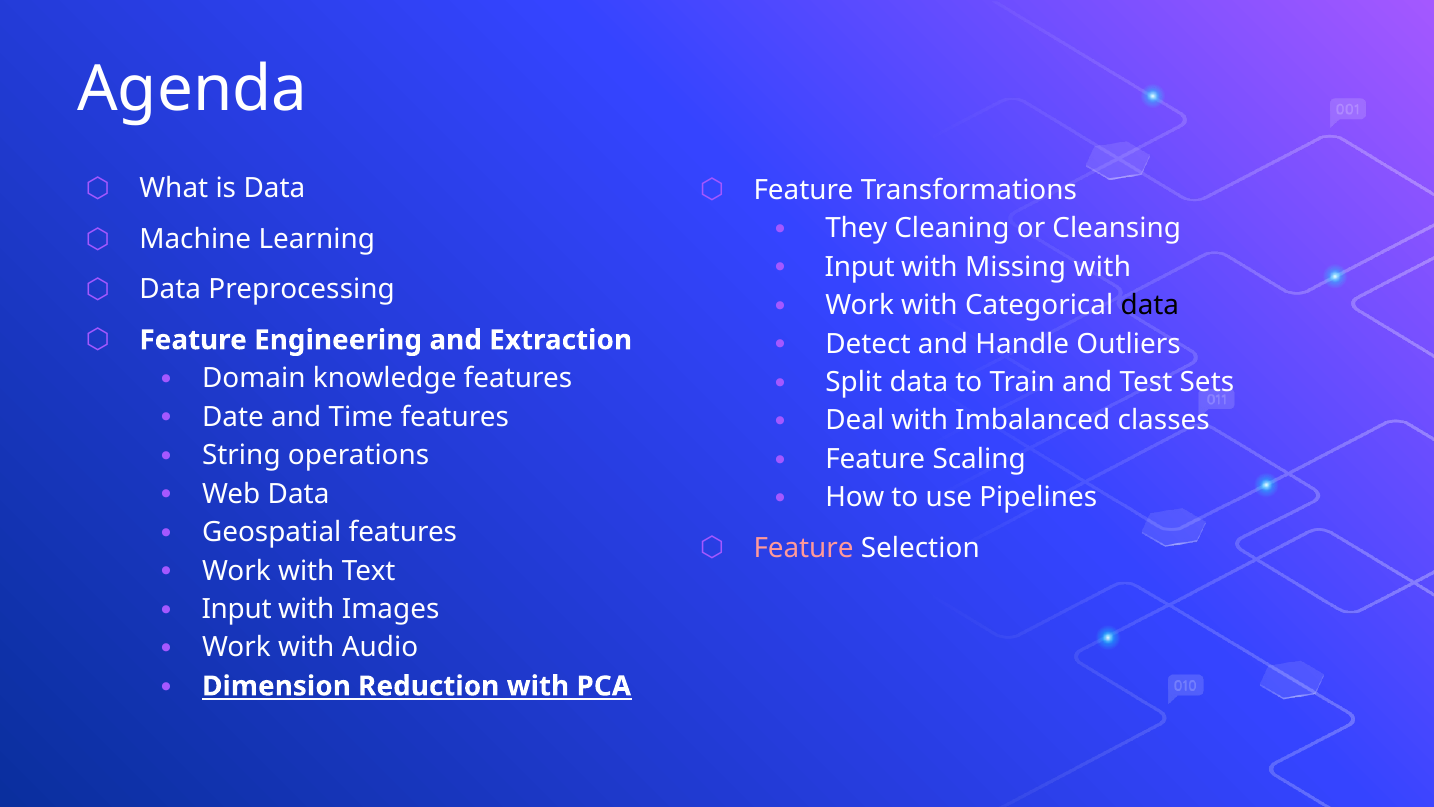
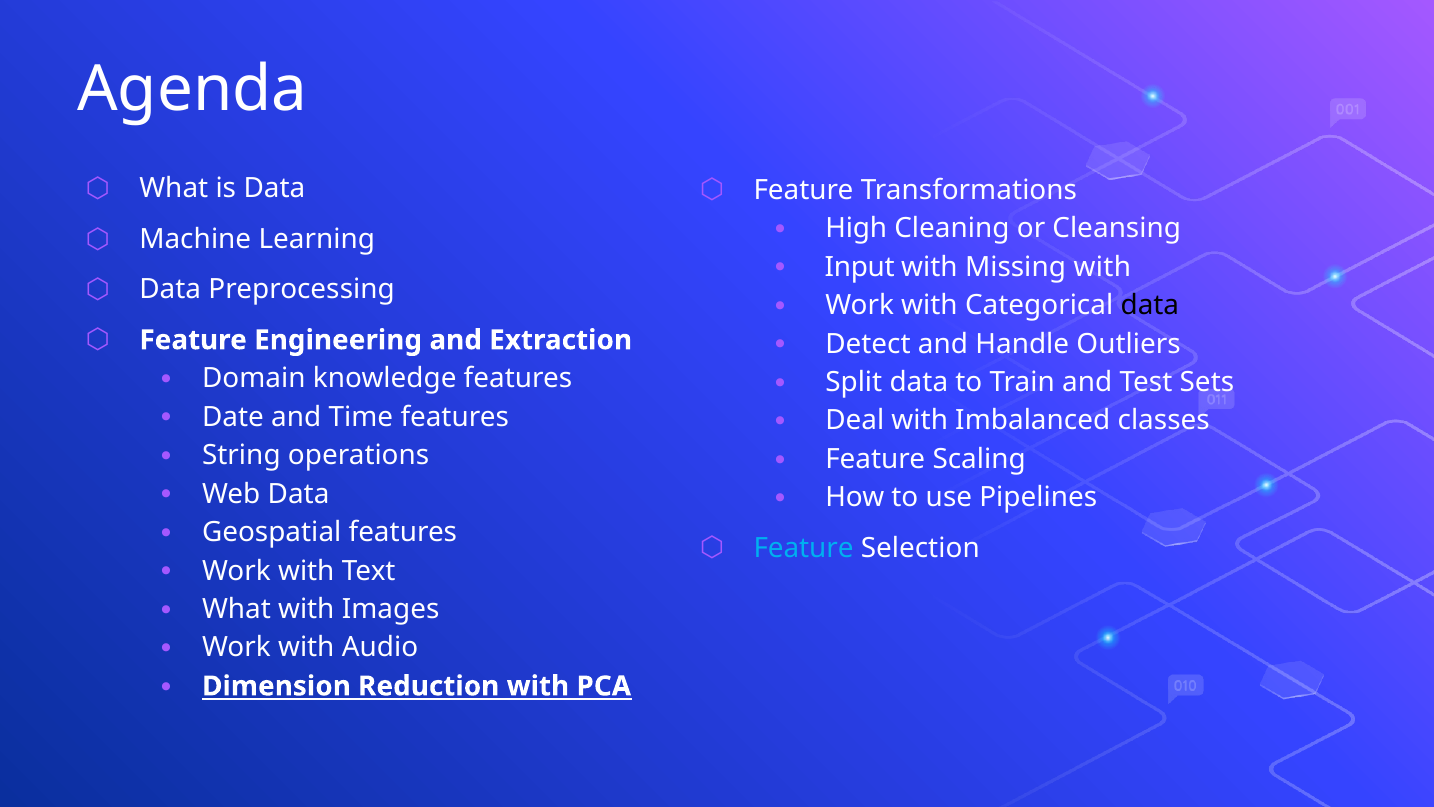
They: They -> High
Feature at (804, 548) colour: pink -> light blue
Input at (237, 609): Input -> What
